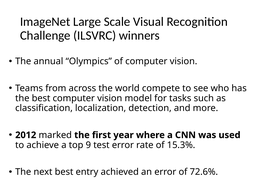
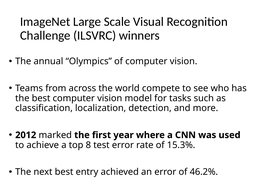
9: 9 -> 8
72.6%: 72.6% -> 46.2%
